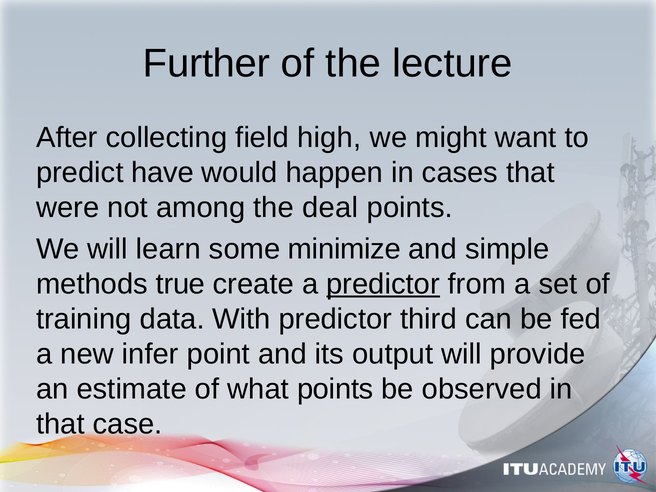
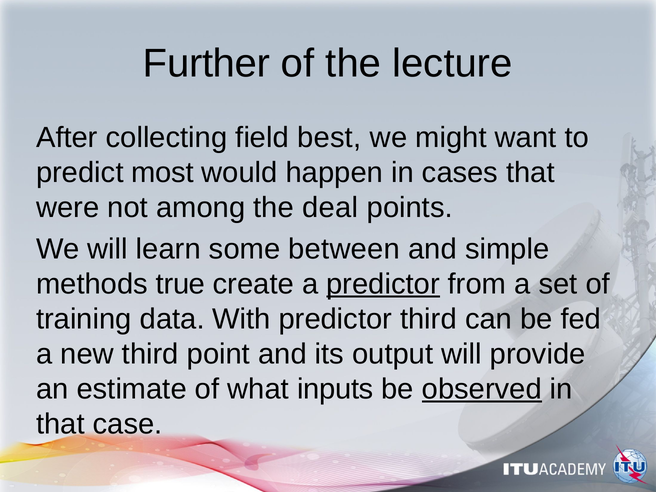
high: high -> best
have: have -> most
minimize: minimize -> between
new infer: infer -> third
what points: points -> inputs
observed underline: none -> present
